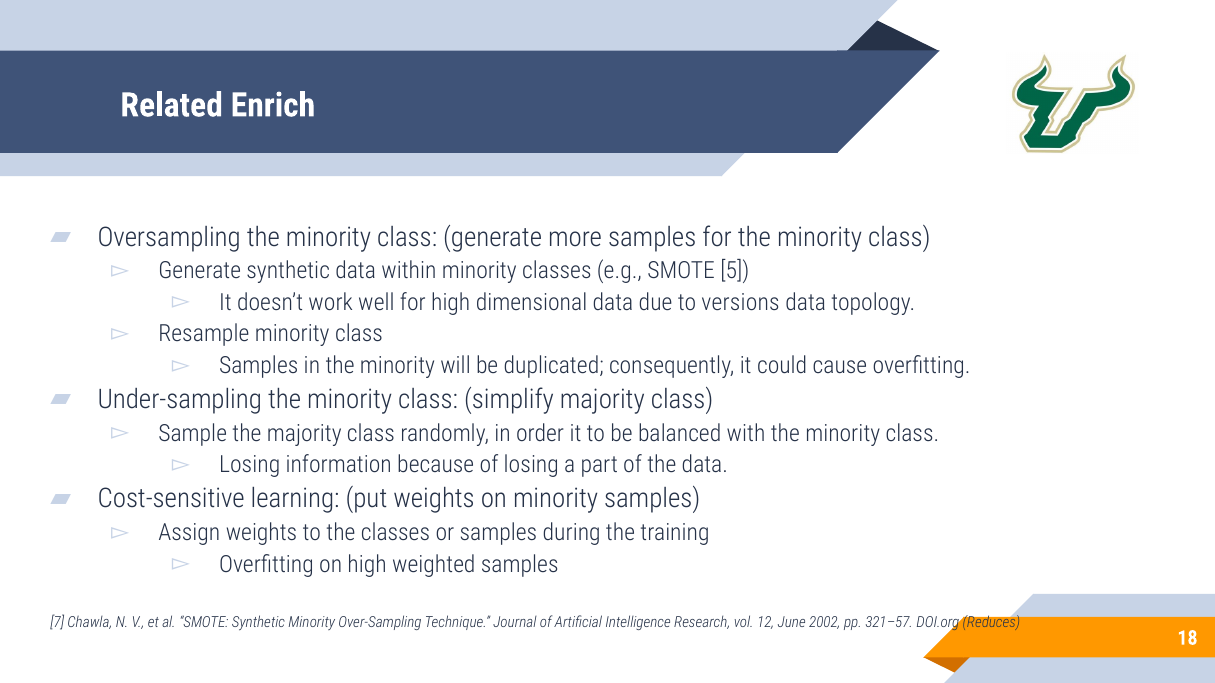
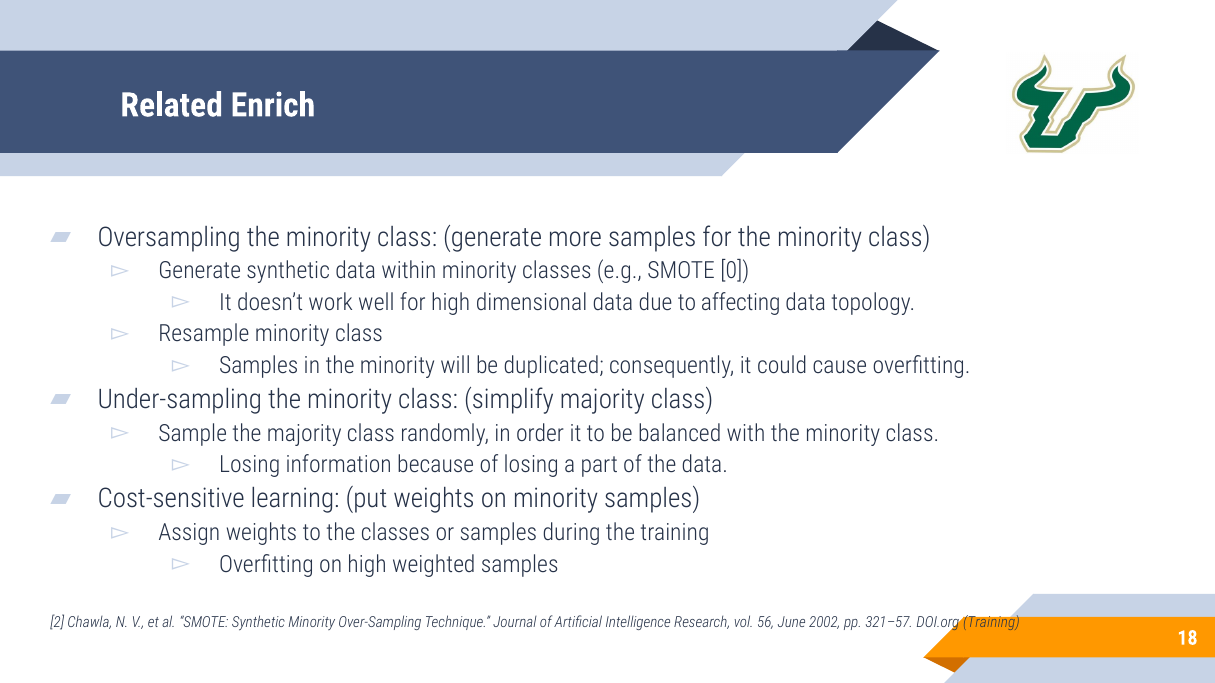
5: 5 -> 0
versions: versions -> affecting
7: 7 -> 2
12: 12 -> 56
DOI.org Reduces: Reduces -> Training
